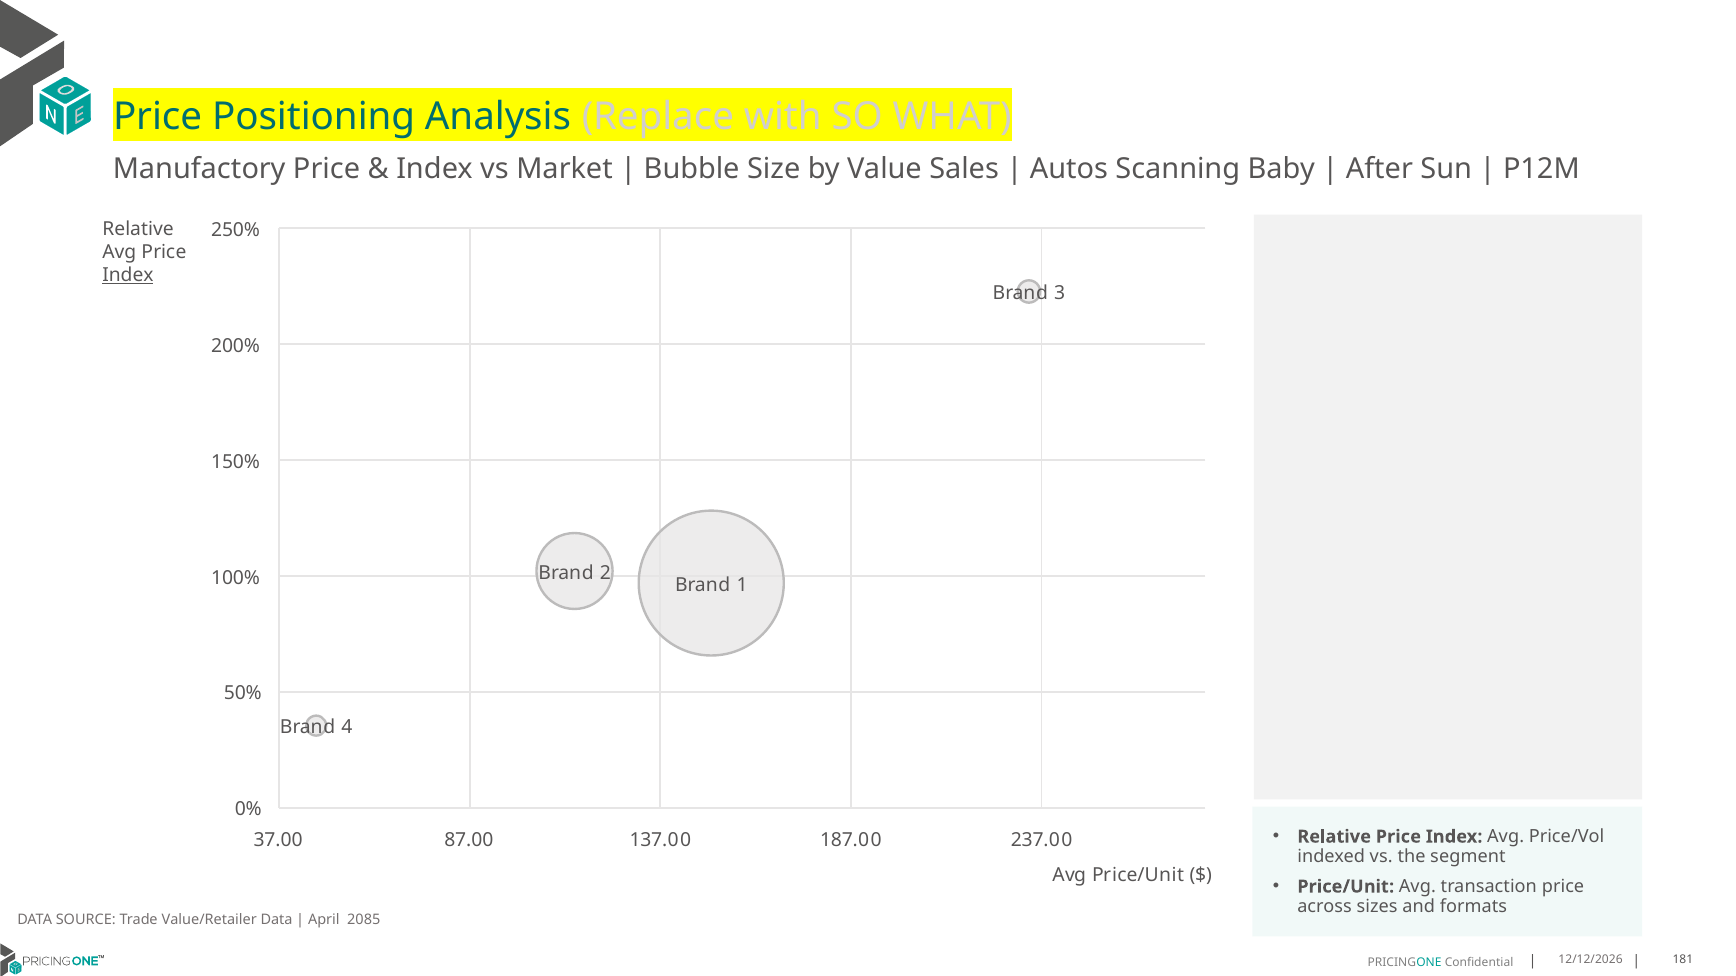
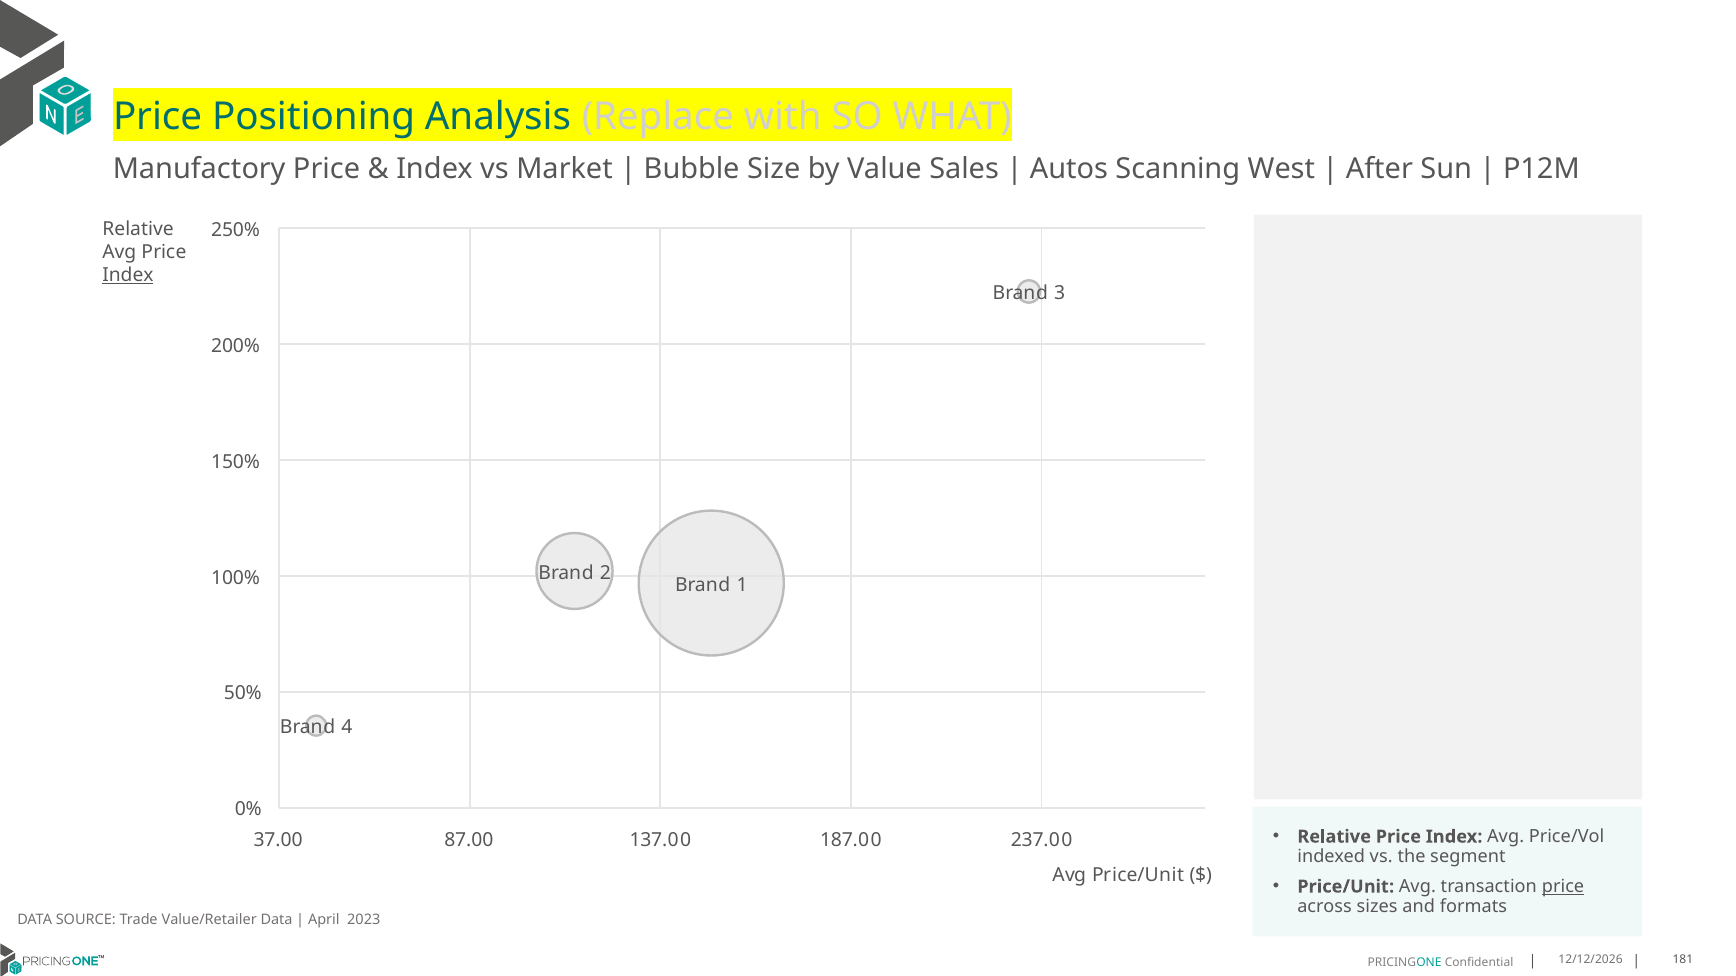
Baby: Baby -> West
price at (1563, 887) underline: none -> present
2085: 2085 -> 2023
